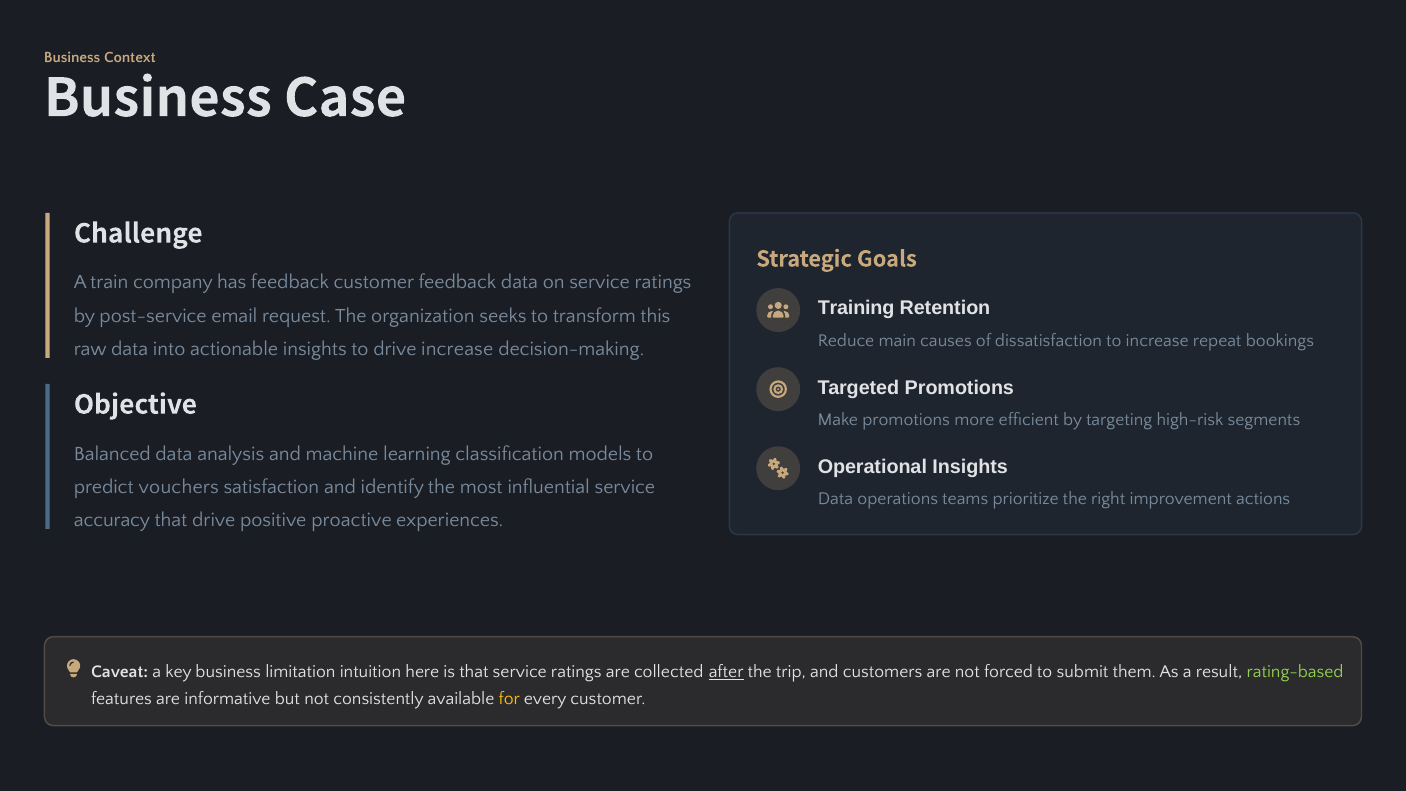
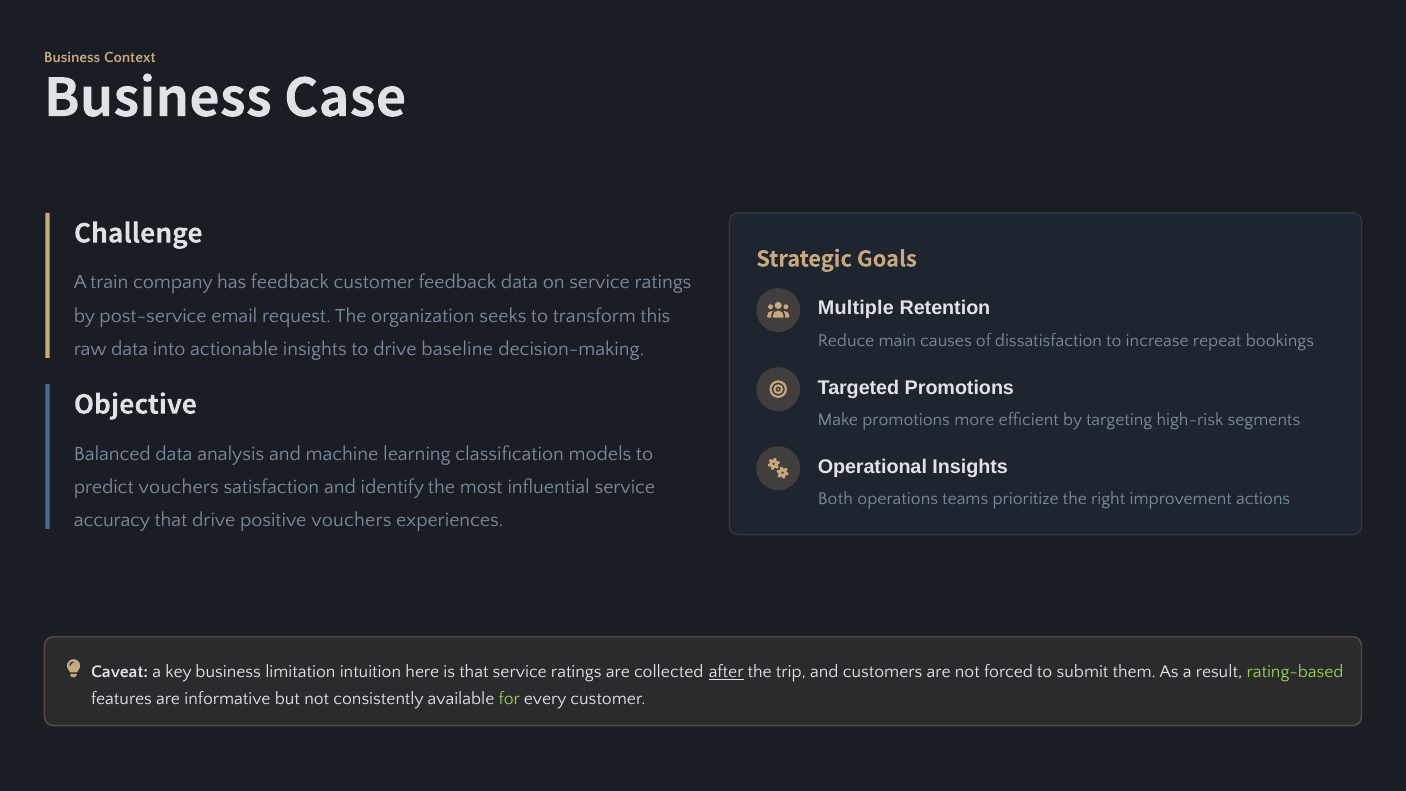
Training: Training -> Multiple
drive increase: increase -> baseline
Data at (835, 499): Data -> Both
positive proactive: proactive -> vouchers
for colour: yellow -> light green
